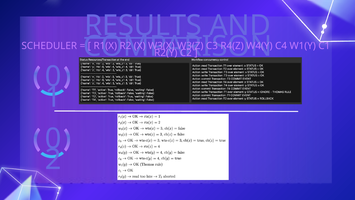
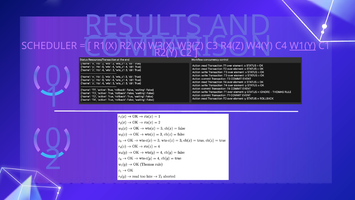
W1(Y underline: none -> present
